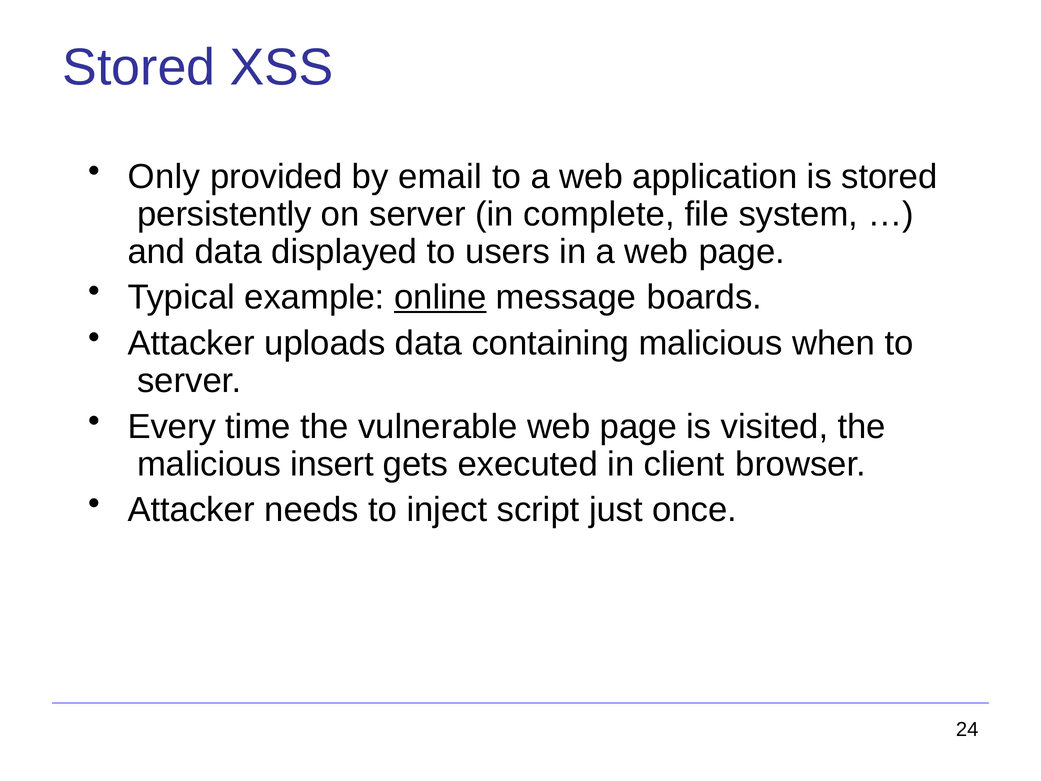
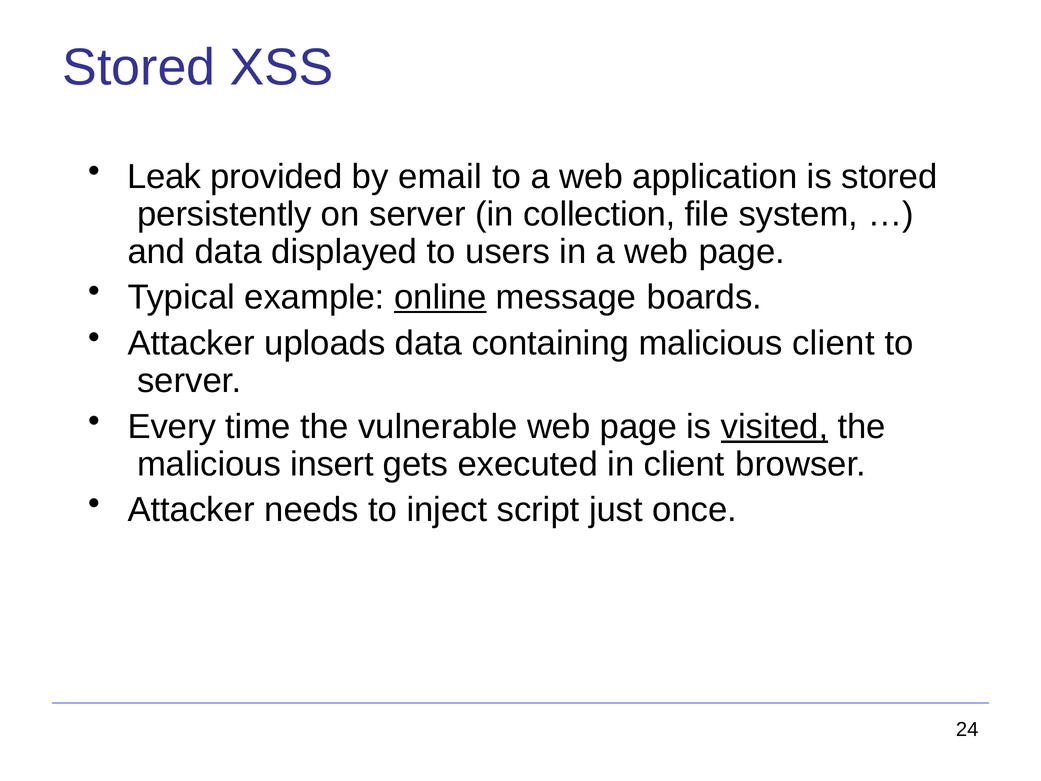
Only: Only -> Leak
complete: complete -> collection
malicious when: when -> client
visited underline: none -> present
